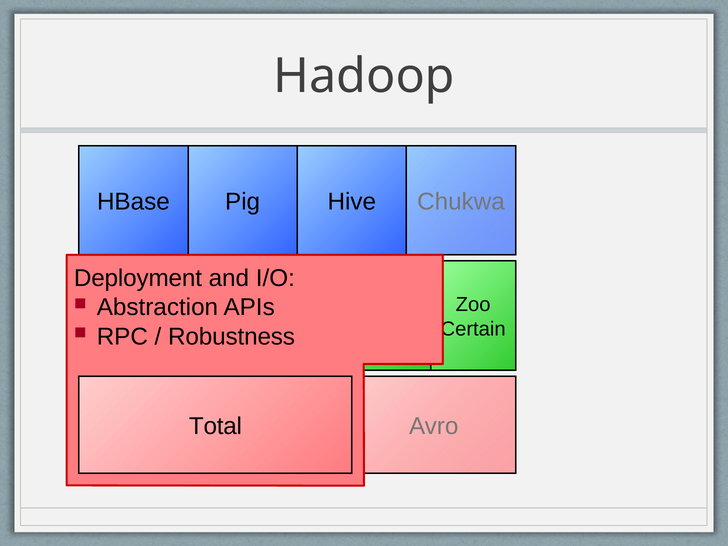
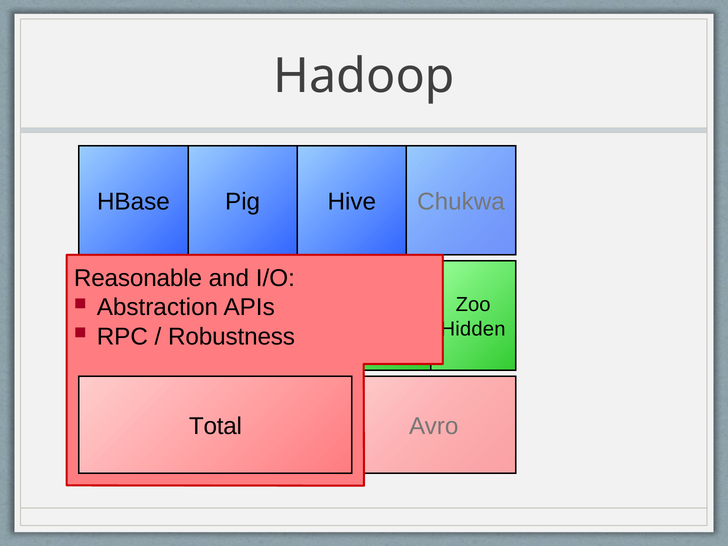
Deployment: Deployment -> Reasonable
Certain: Certain -> Hidden
